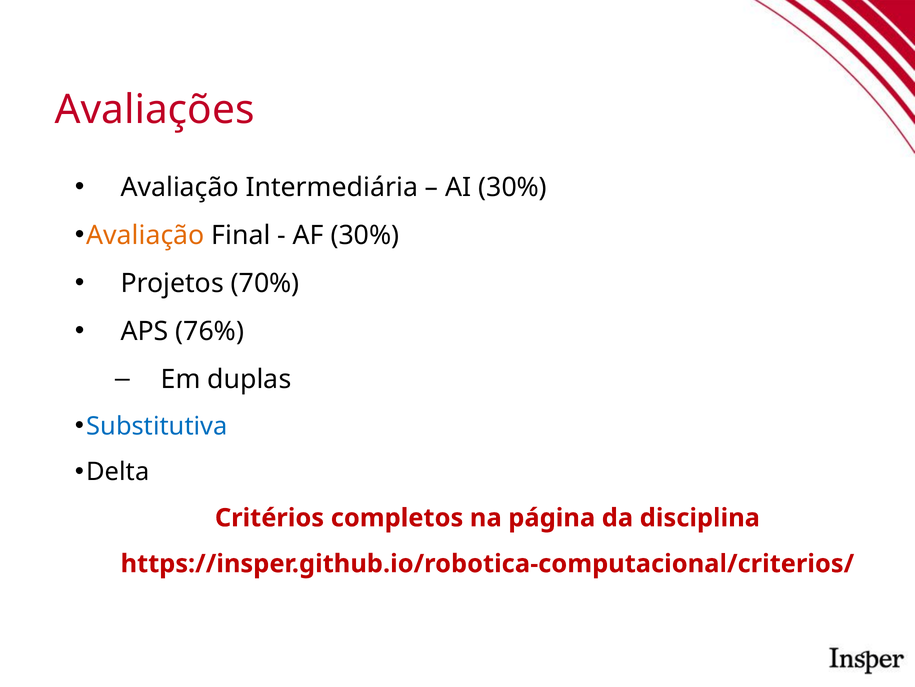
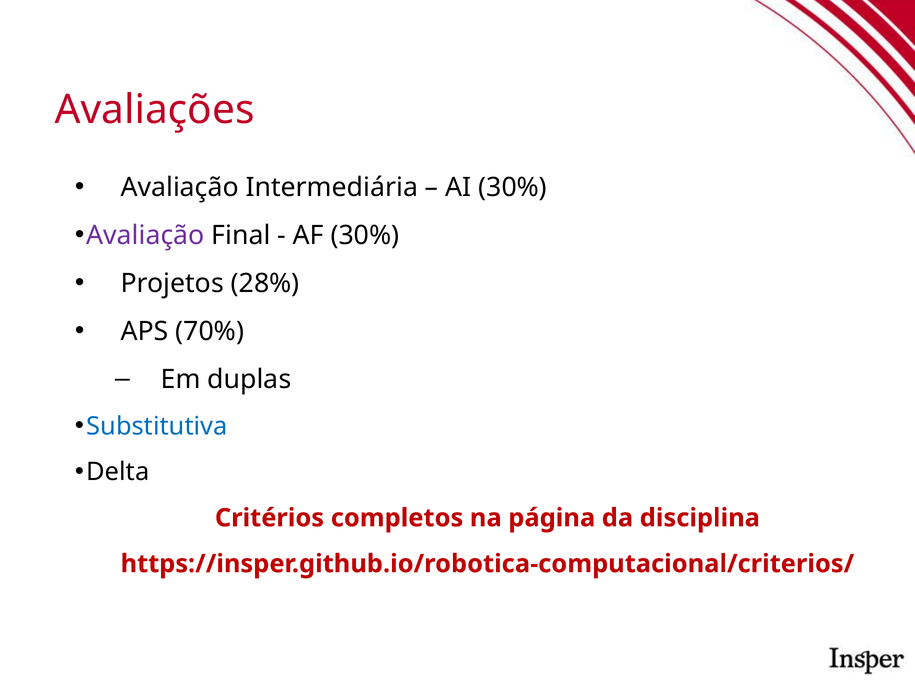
Avaliação at (145, 235) colour: orange -> purple
70%: 70% -> 28%
76%: 76% -> 70%
